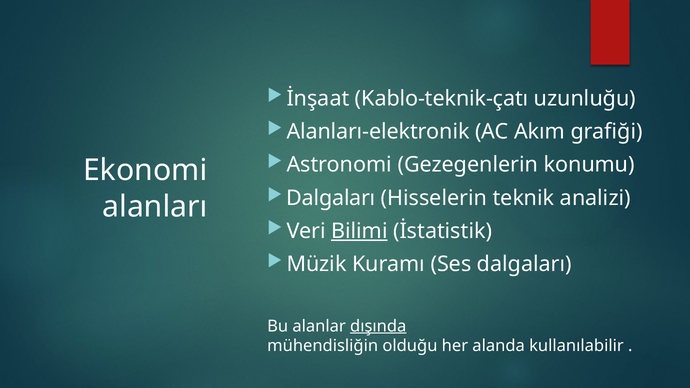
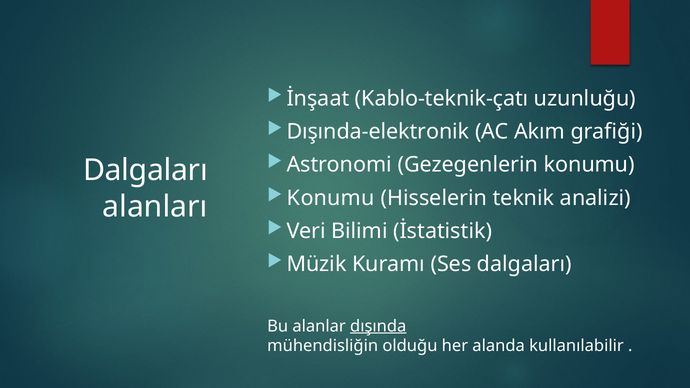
Alanları-elektronik: Alanları-elektronik -> Dışında-elektronik
Ekonomi at (145, 170): Ekonomi -> Dalgaları
Dalgaları at (331, 198): Dalgaları -> Konumu
Bilimi underline: present -> none
